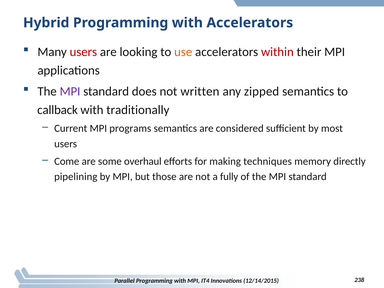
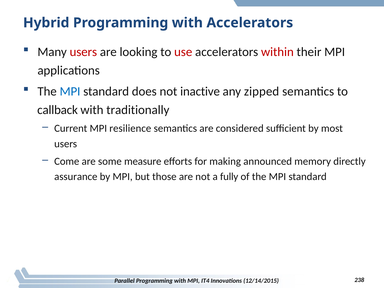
use colour: orange -> red
MPI at (70, 91) colour: purple -> blue
written: written -> inactive
programs: programs -> resilience
overhaul: overhaul -> measure
techniques: techniques -> announced
pipelining: pipelining -> assurance
